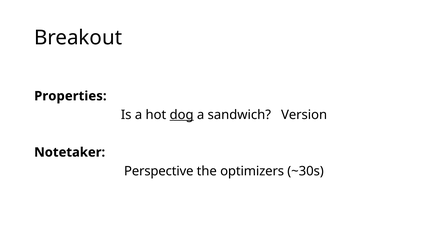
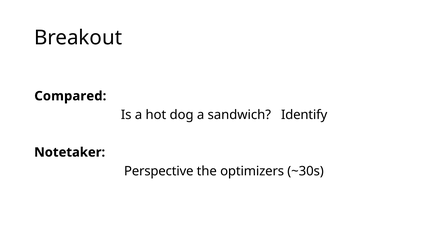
Properties: Properties -> Compared
dog underline: present -> none
Version: Version -> Identify
